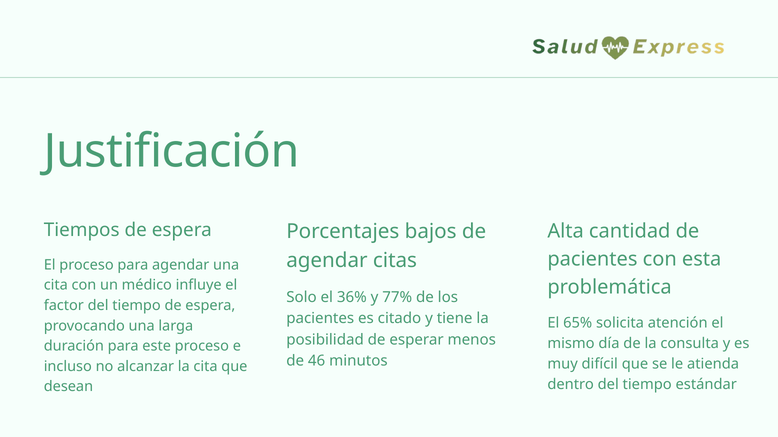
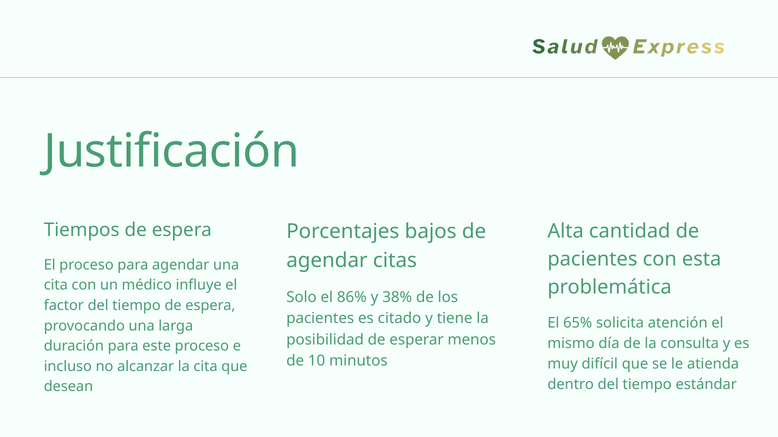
36%: 36% -> 86%
77%: 77% -> 38%
46: 46 -> 10
